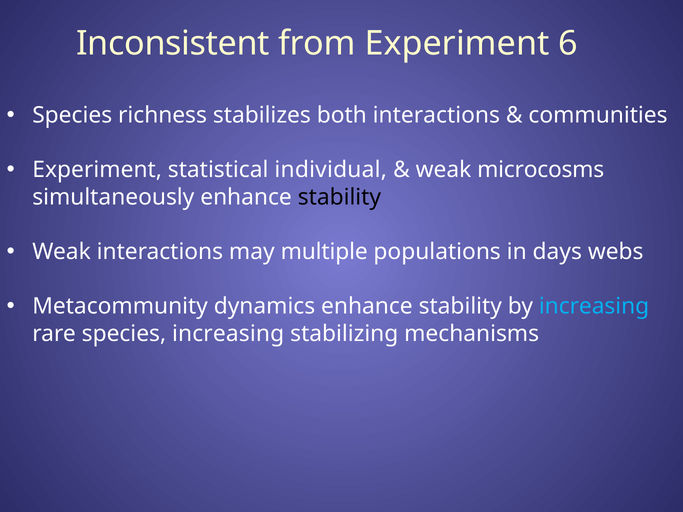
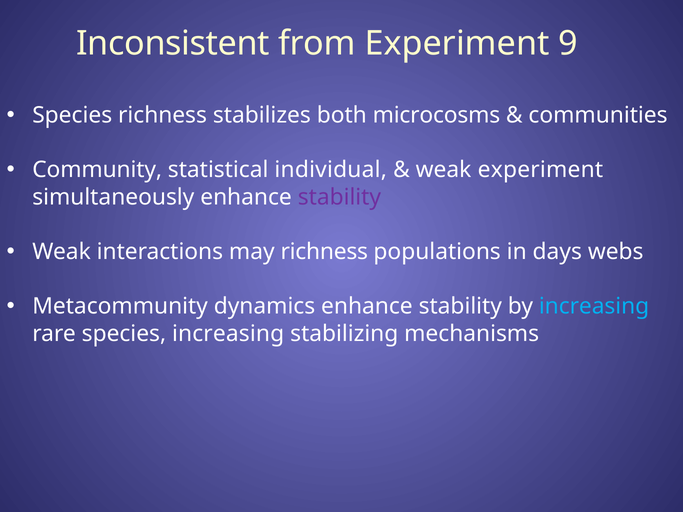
6: 6 -> 9
both interactions: interactions -> microcosms
Experiment at (97, 170): Experiment -> Community
weak microcosms: microcosms -> experiment
stability at (339, 197) colour: black -> purple
may multiple: multiple -> richness
